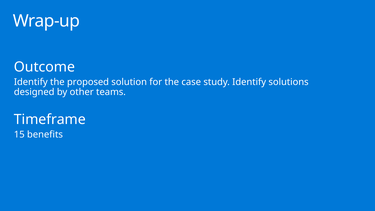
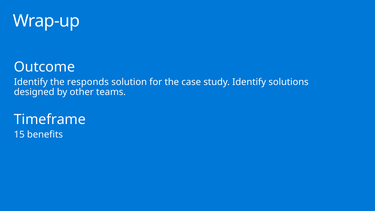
proposed: proposed -> responds
